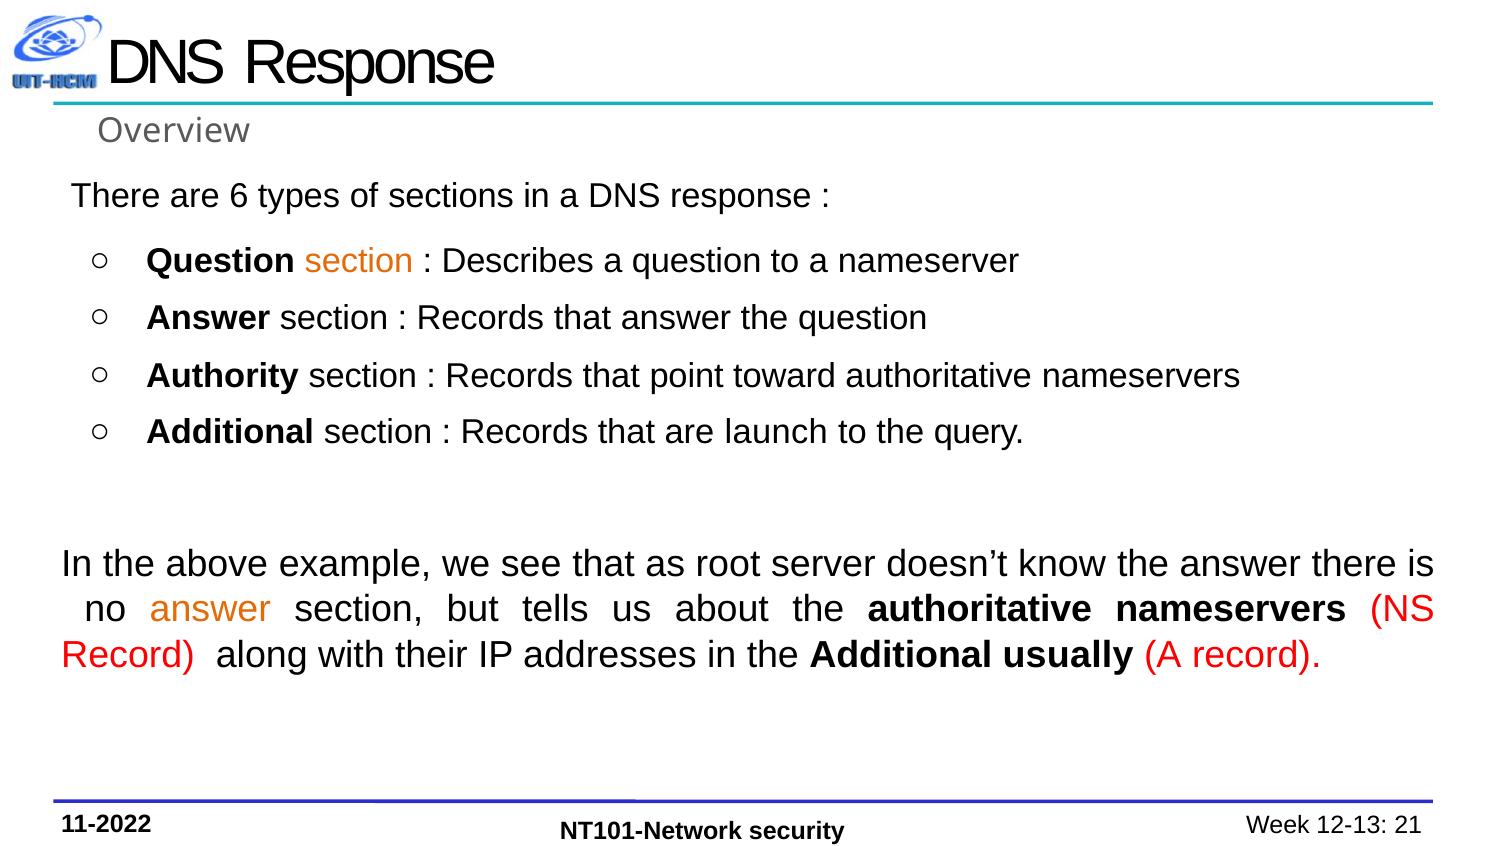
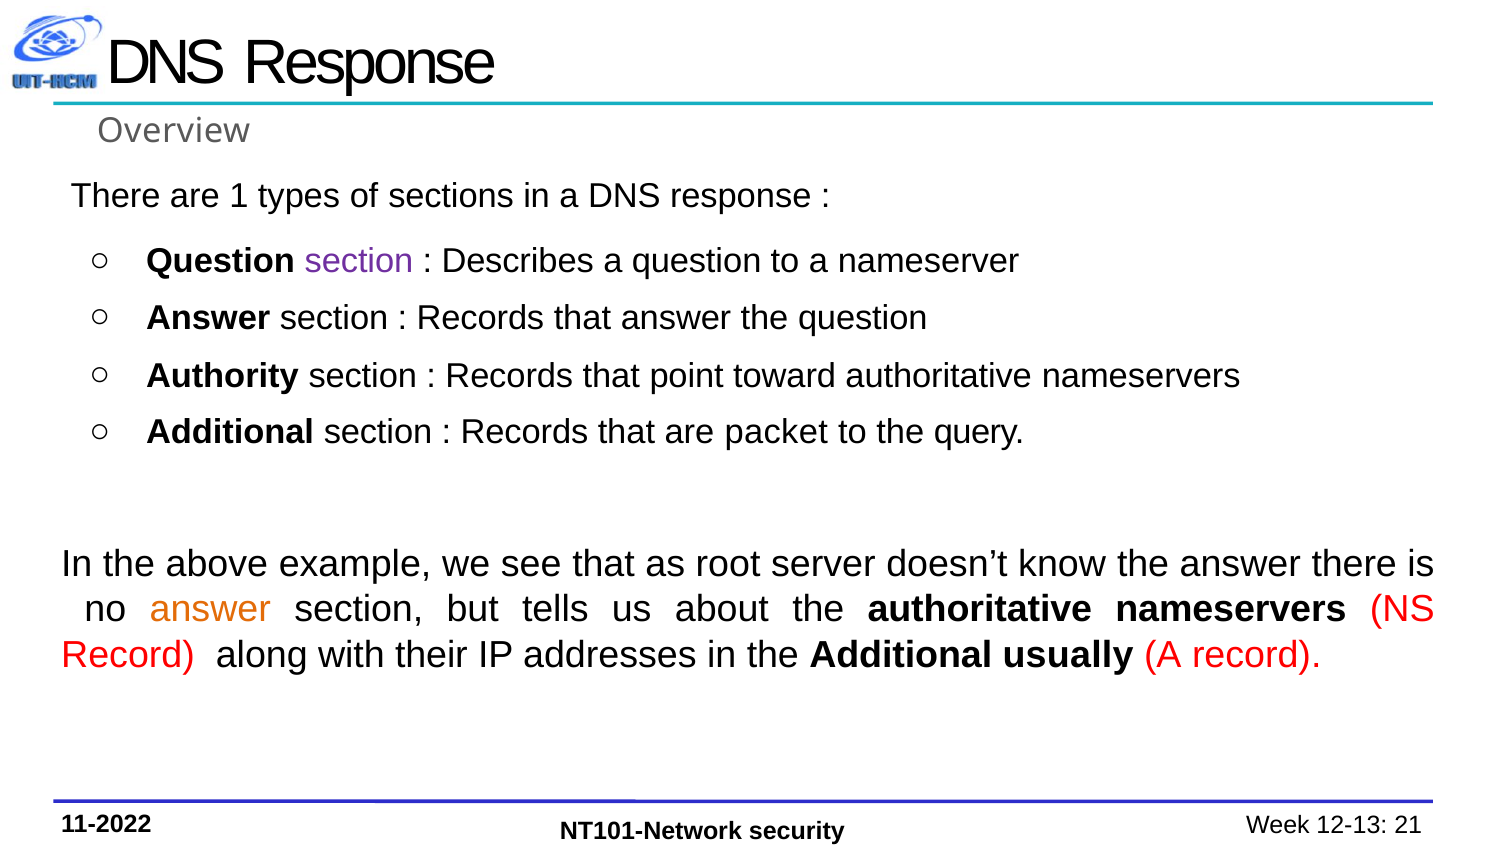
6: 6 -> 1
section at (359, 262) colour: orange -> purple
launch: launch -> packet
